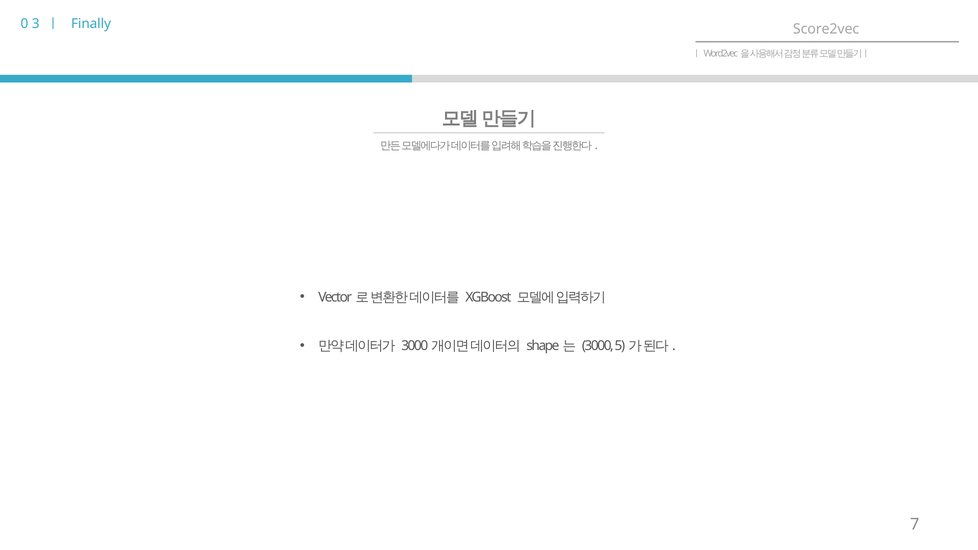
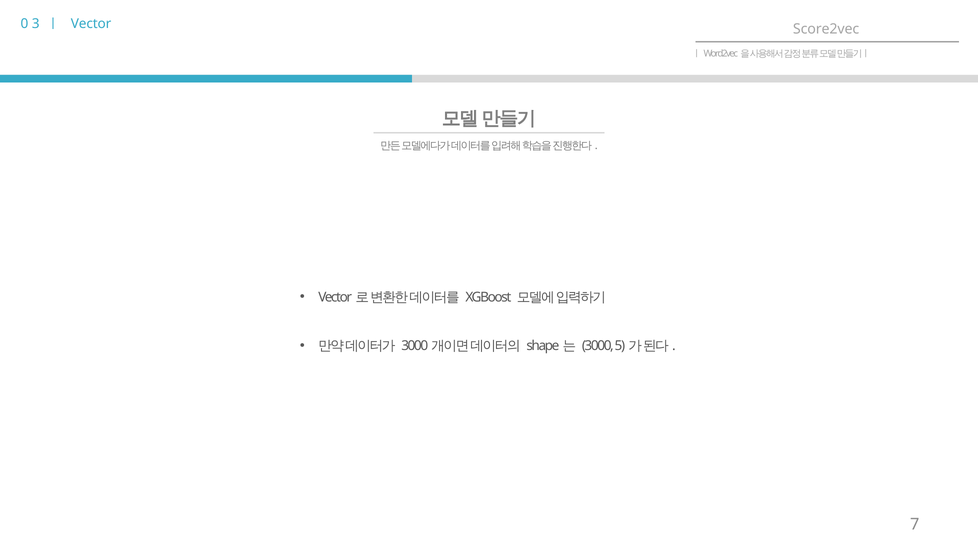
Finally: Finally -> Vector
